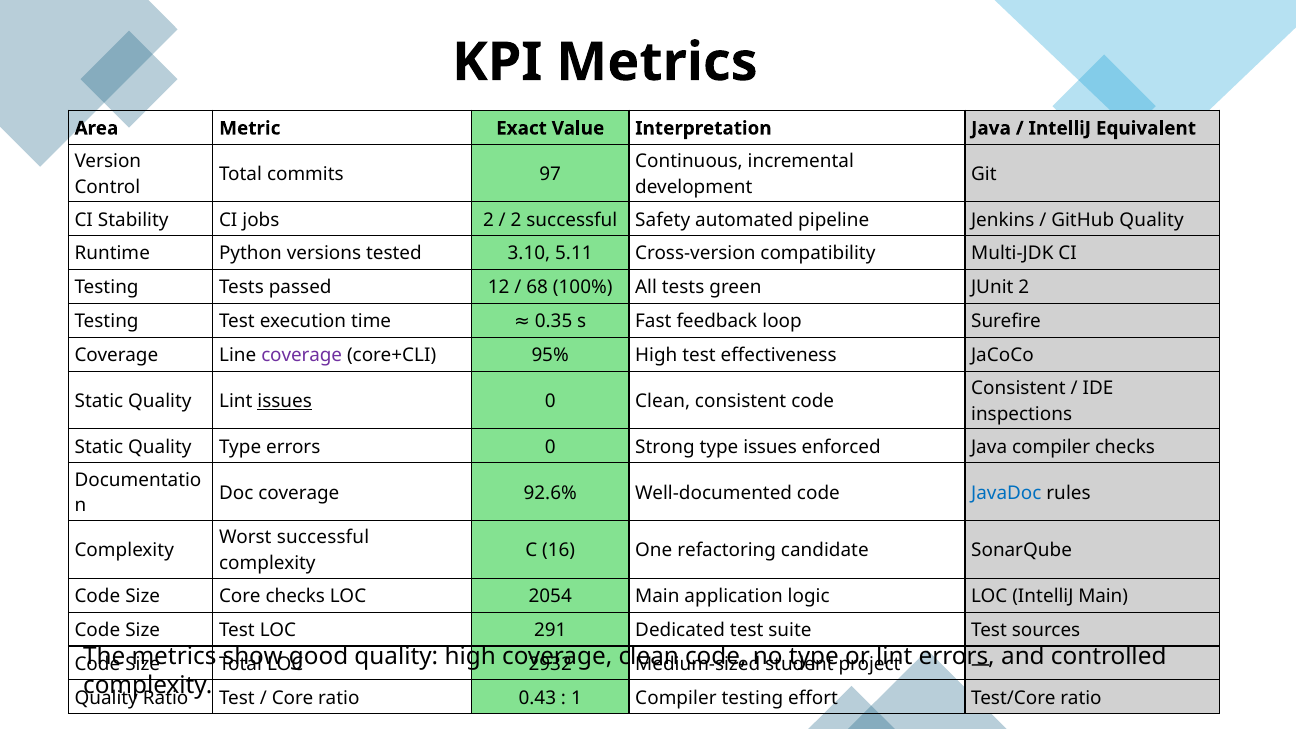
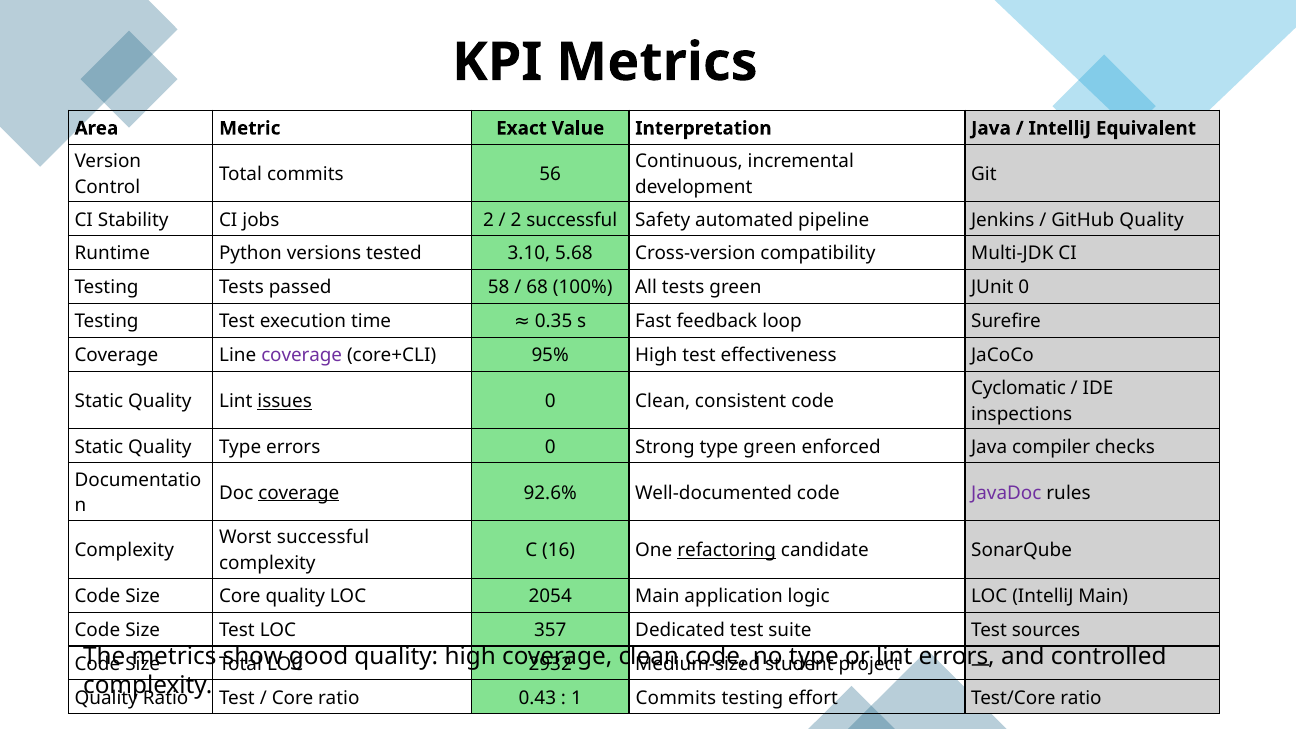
97: 97 -> 56
5.11: 5.11 -> 5.68
12: 12 -> 58
JUnit 2: 2 -> 0
Consistent at (1018, 388): Consistent -> Cyclomatic
type issues: issues -> green
coverage at (299, 493) underline: none -> present
JavaDoc colour: blue -> purple
refactoring underline: none -> present
Core checks: checks -> quality
291: 291 -> 357
1 Compiler: Compiler -> Commits
